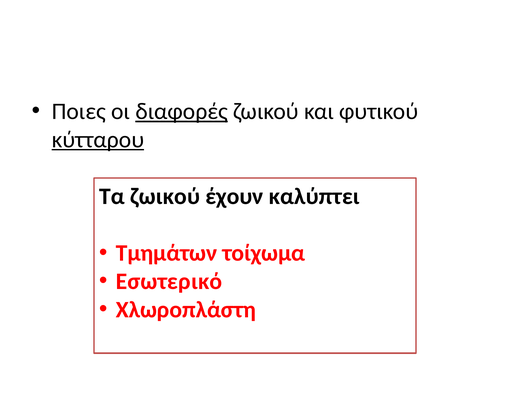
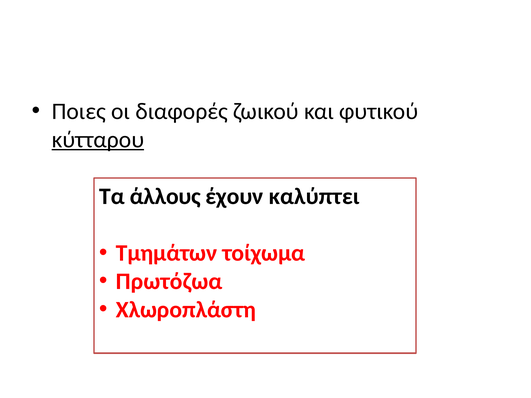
διαφορές underline: present -> none
Τα ζωικού: ζωικού -> άλλους
Εσωτερικό: Εσωτερικό -> Πρωτόζωα
